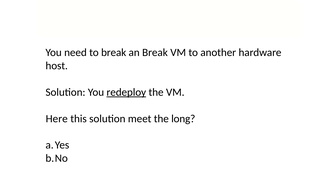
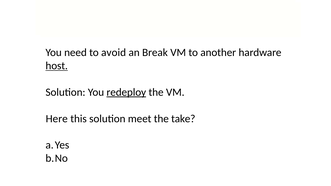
to break: break -> avoid
host underline: none -> present
long: long -> take
